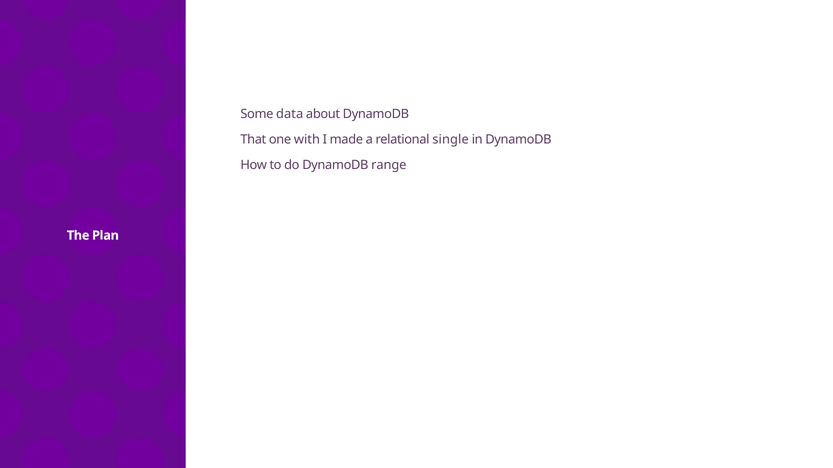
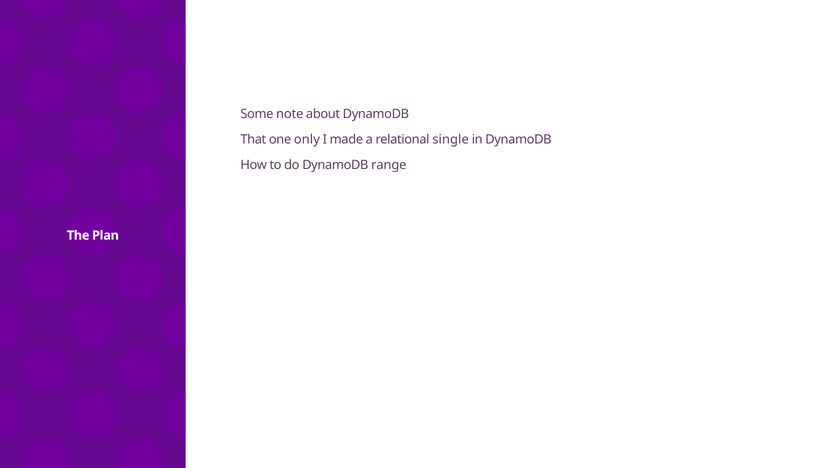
data: data -> note
with: with -> only
